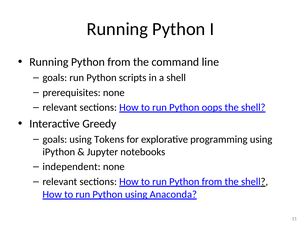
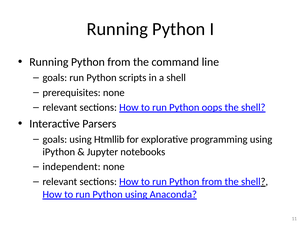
Greedy: Greedy -> Parsers
Tokens: Tokens -> Htmllib
